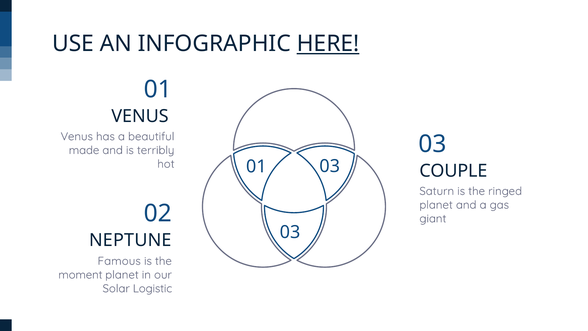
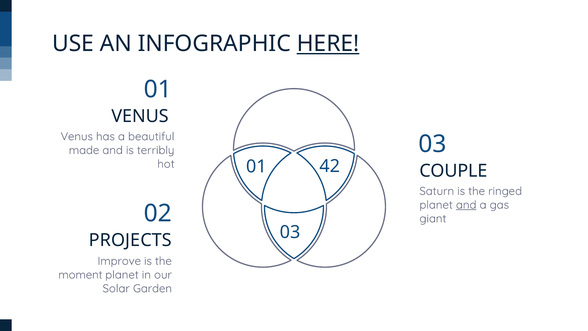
03 at (330, 166): 03 -> 42
and at (466, 205) underline: none -> present
NEPTUNE: NEPTUNE -> PROJECTS
Famous: Famous -> Improve
Logistic: Logistic -> Garden
